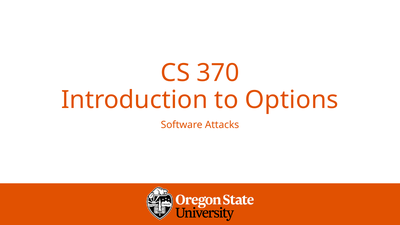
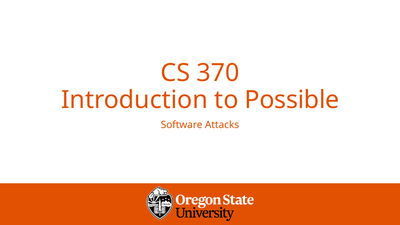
Options: Options -> Possible
